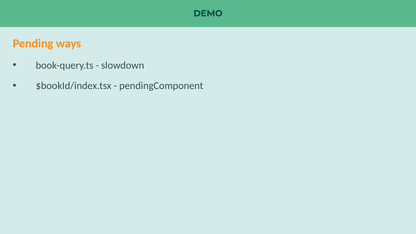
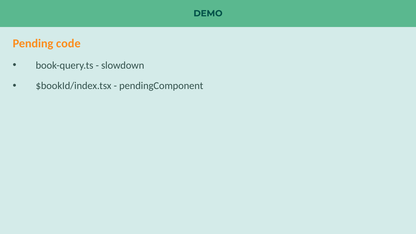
ways: ways -> code
